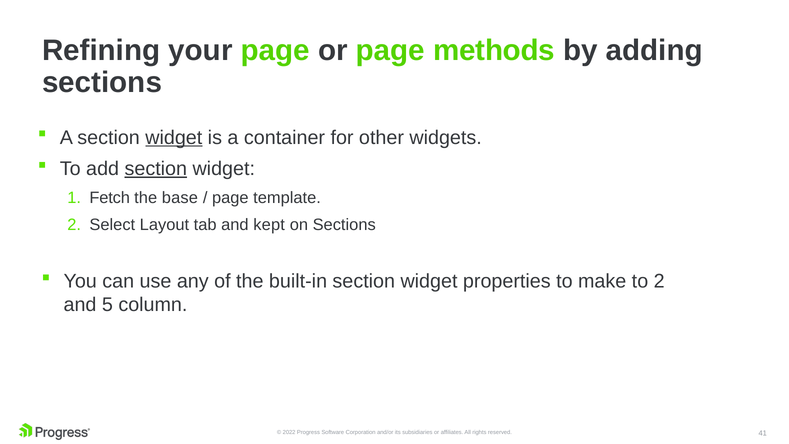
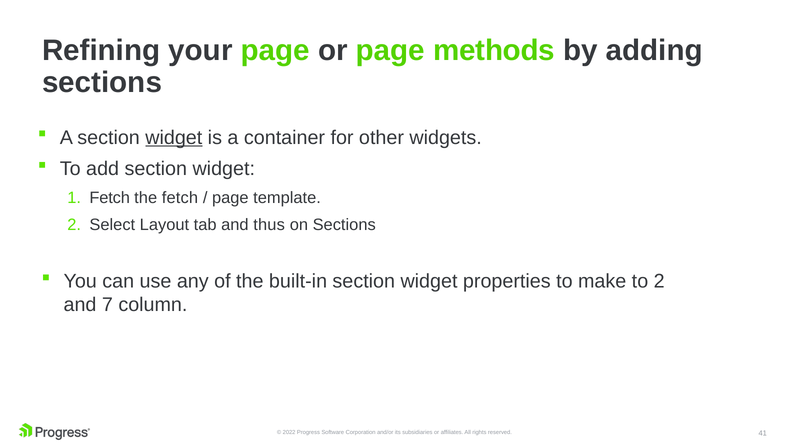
section at (156, 169) underline: present -> none
the base: base -> fetch
kept: kept -> thus
5: 5 -> 7
